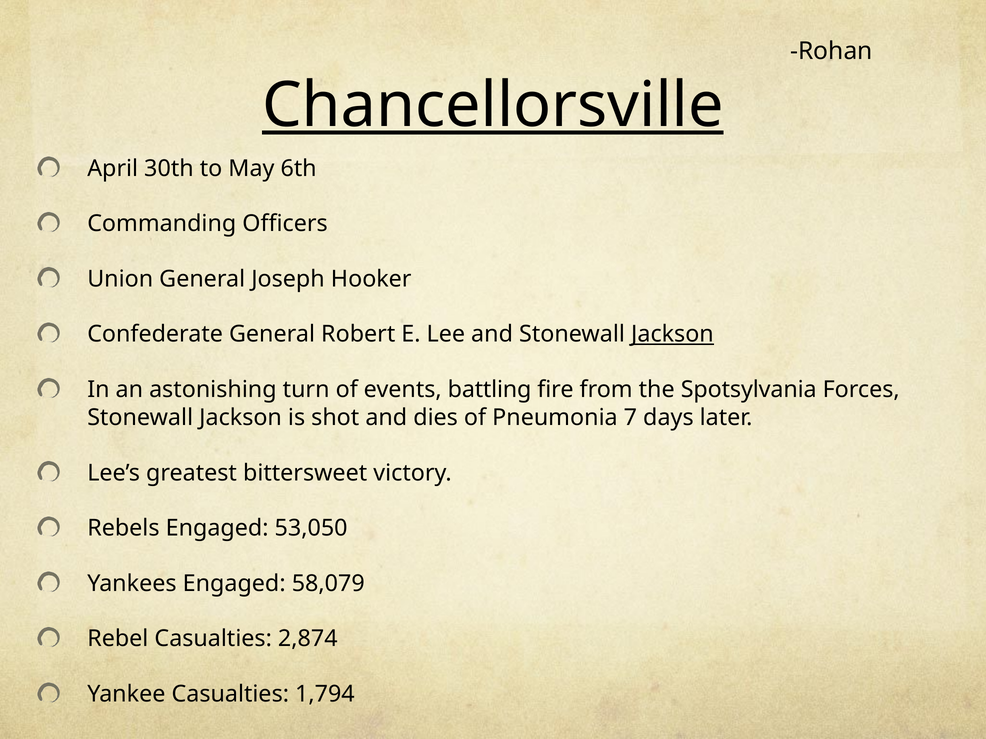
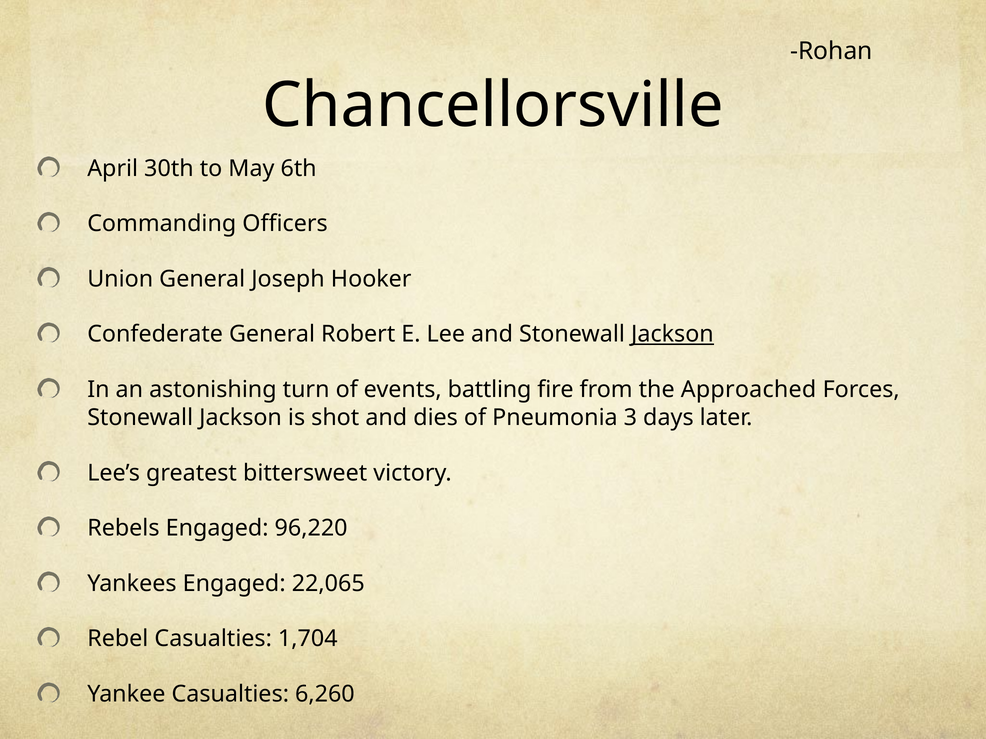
Chancellorsville underline: present -> none
Spotsylvania: Spotsylvania -> Approached
7: 7 -> 3
53,050: 53,050 -> 96,220
58,079: 58,079 -> 22,065
2,874: 2,874 -> 1,704
1,794: 1,794 -> 6,260
